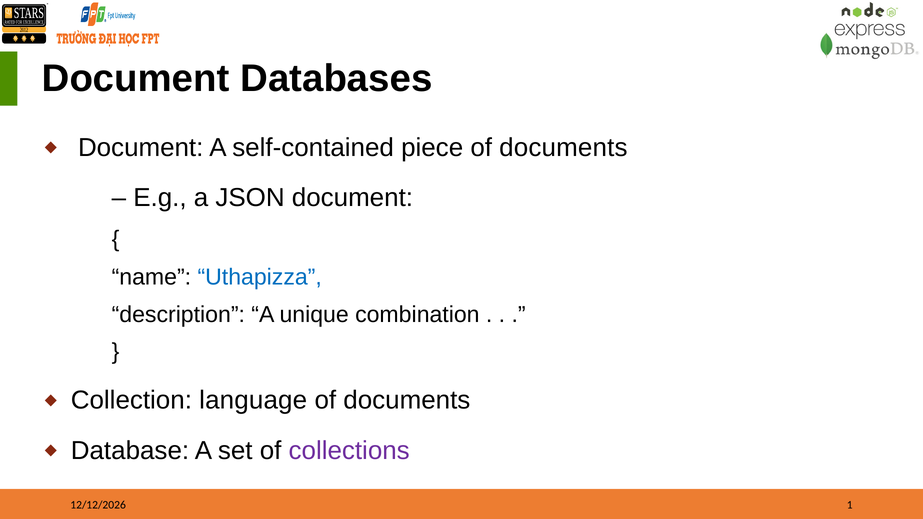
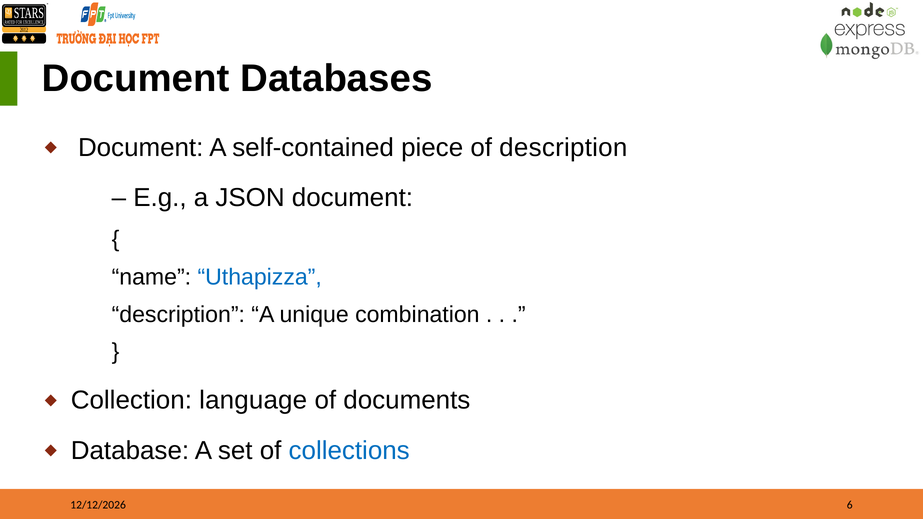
piece of documents: documents -> description
collections colour: purple -> blue
1: 1 -> 6
